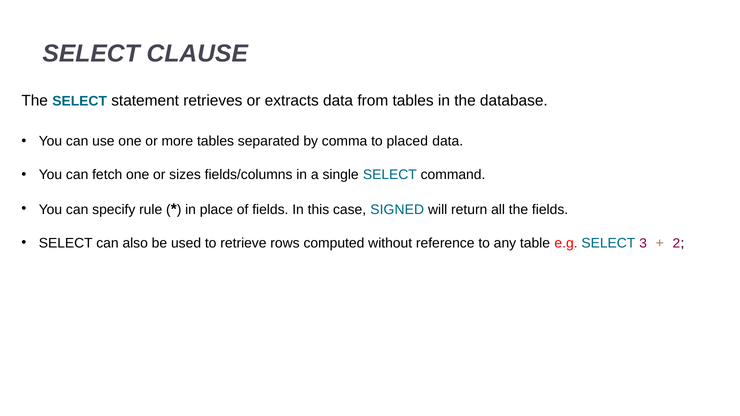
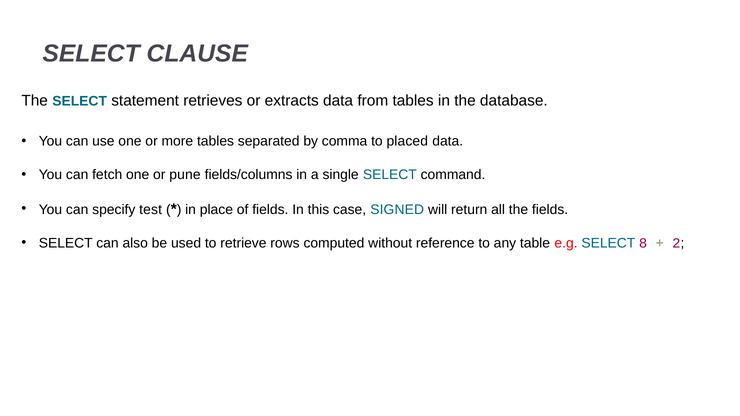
sizes: sizes -> pune
rule: rule -> test
3: 3 -> 8
